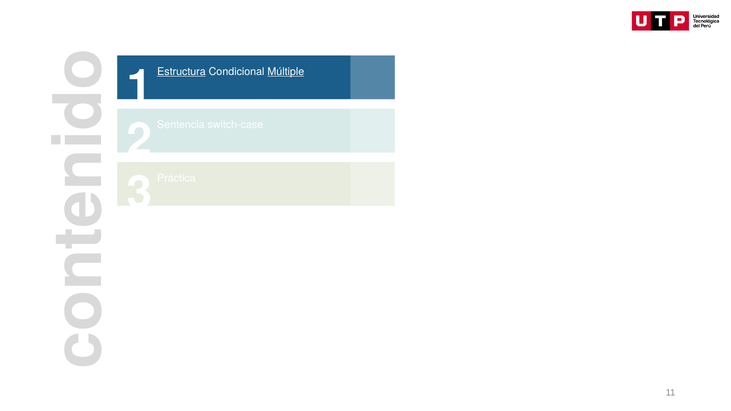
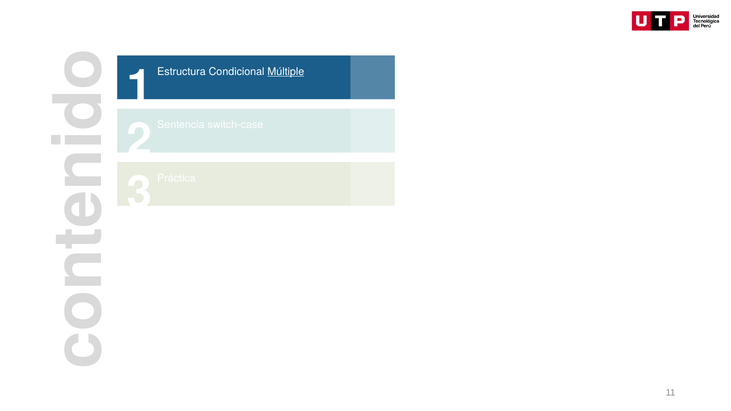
Estructura underline: present -> none
